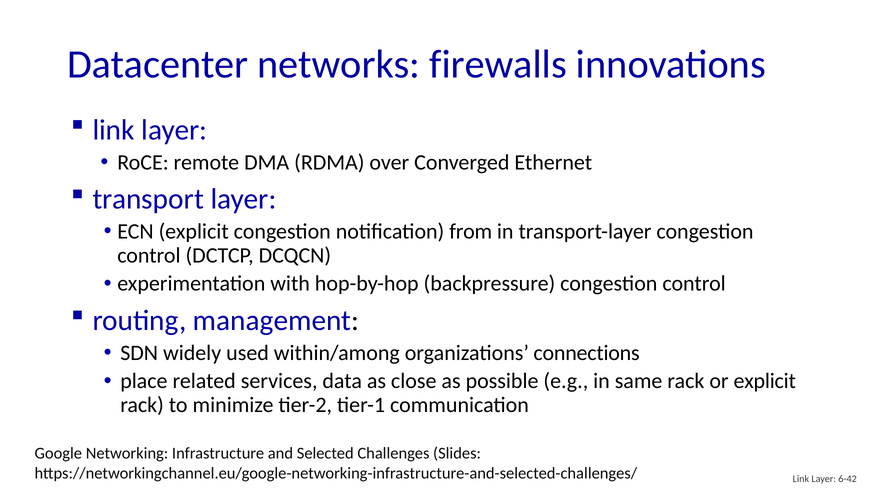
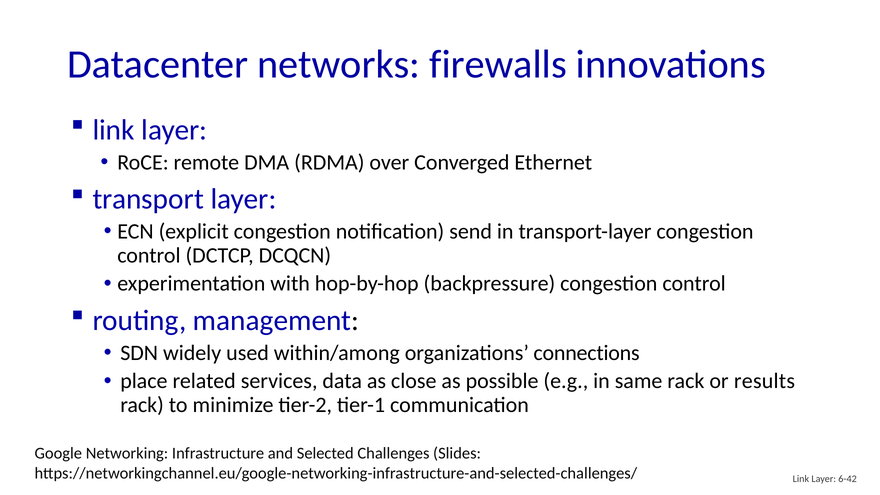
from: from -> send
or explicit: explicit -> results
